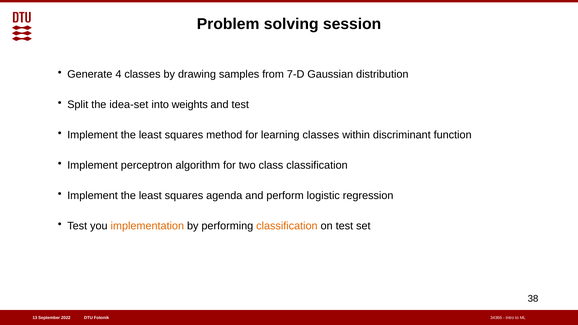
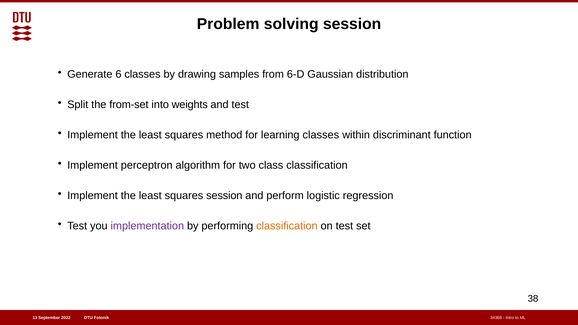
4: 4 -> 6
7-D: 7-D -> 6-D
idea-set: idea-set -> from-set
squares agenda: agenda -> session
implementation colour: orange -> purple
